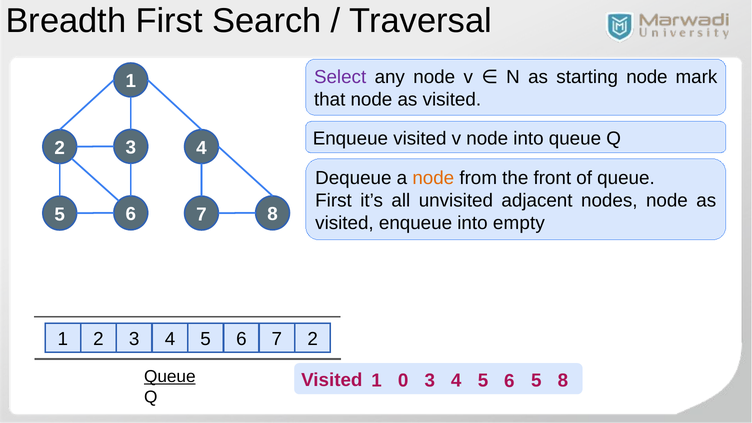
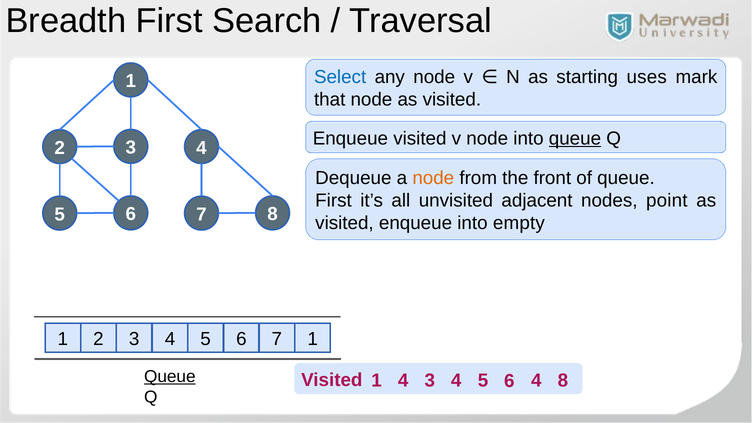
Select colour: purple -> blue
starting node: node -> uses
queue at (575, 138) underline: none -> present
nodes node: node -> point
4 2: 2 -> 1
0 at (403, 380): 0 -> 4
4 5: 5 -> 4
